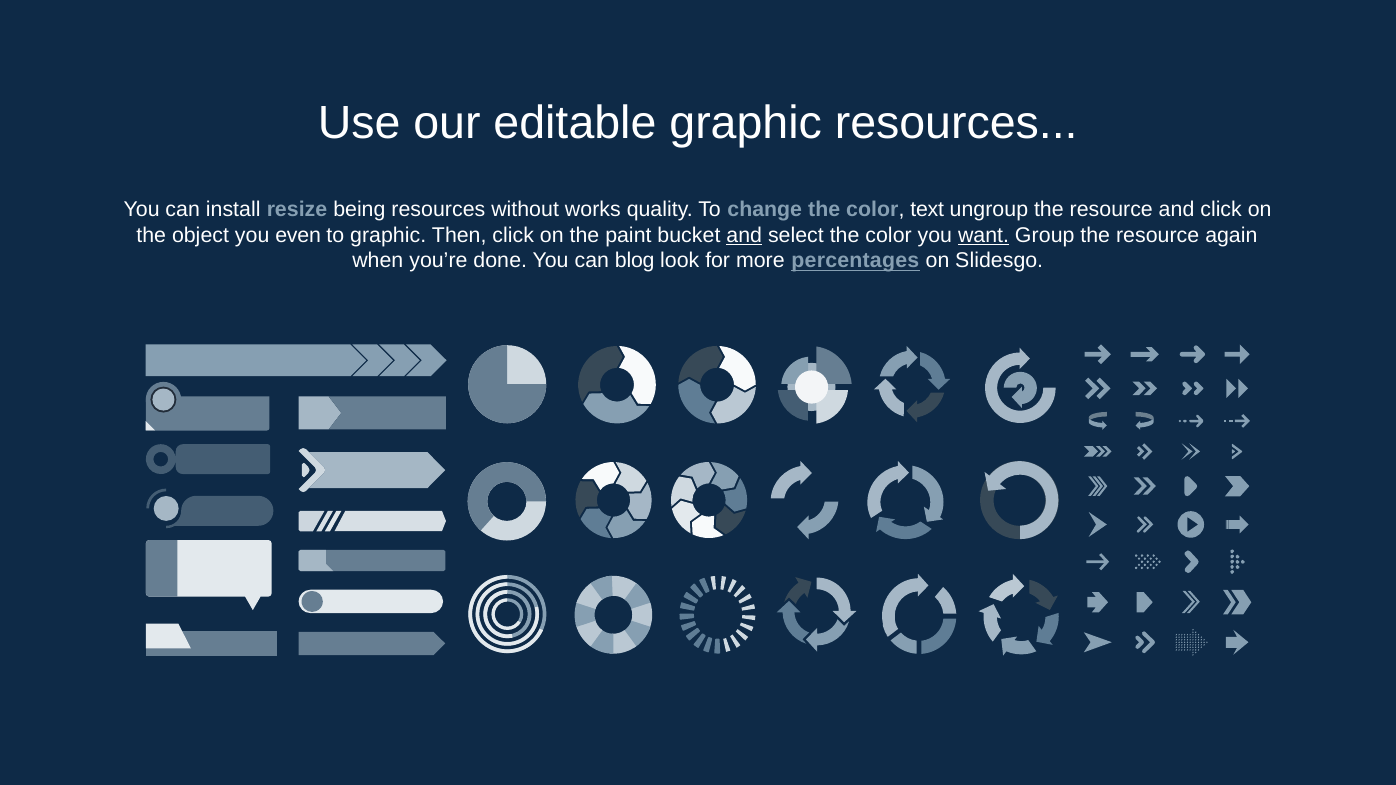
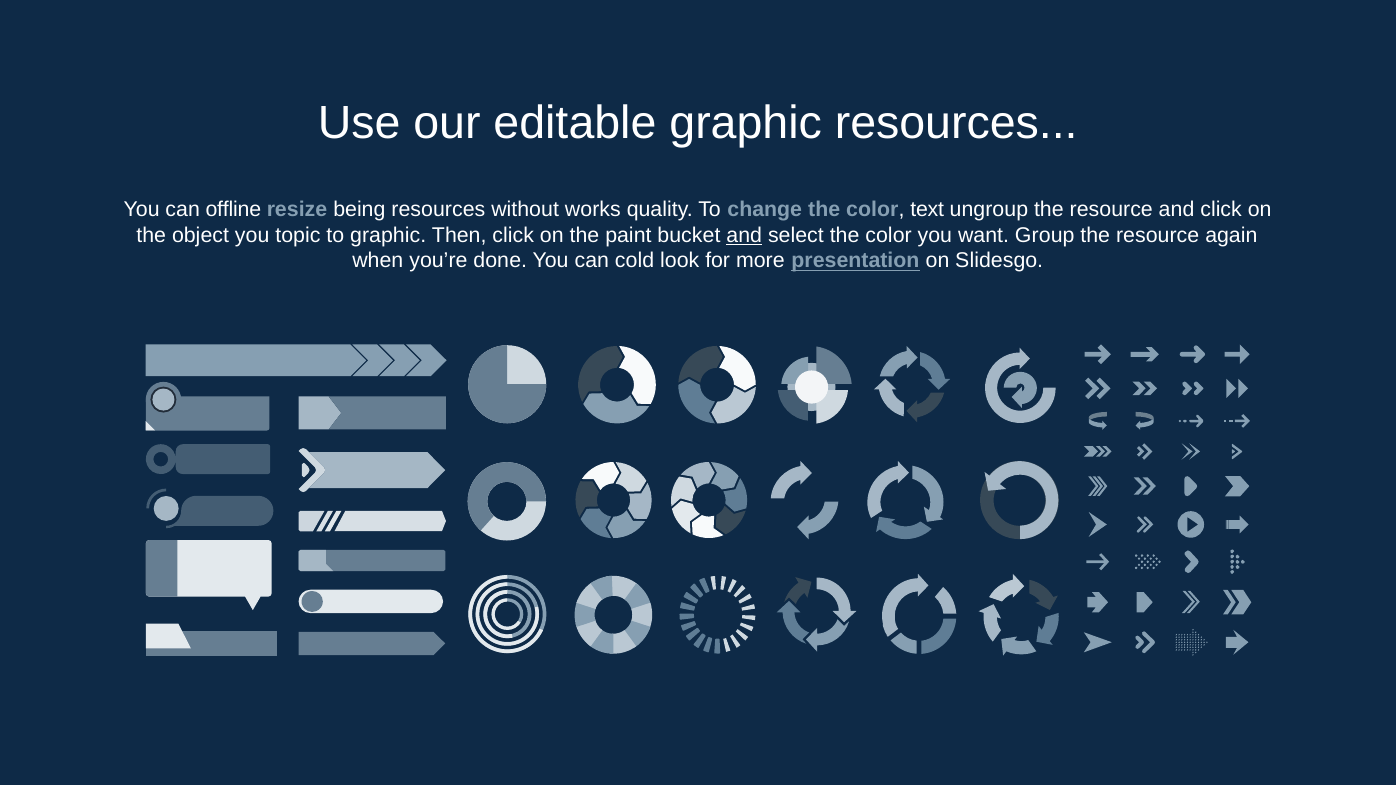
install: install -> offline
even: even -> topic
want underline: present -> none
blog: blog -> cold
percentages: percentages -> presentation
